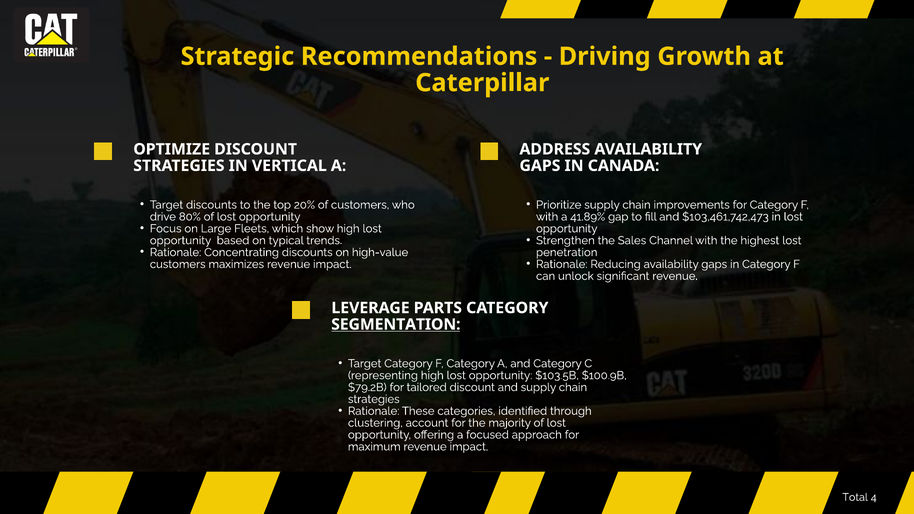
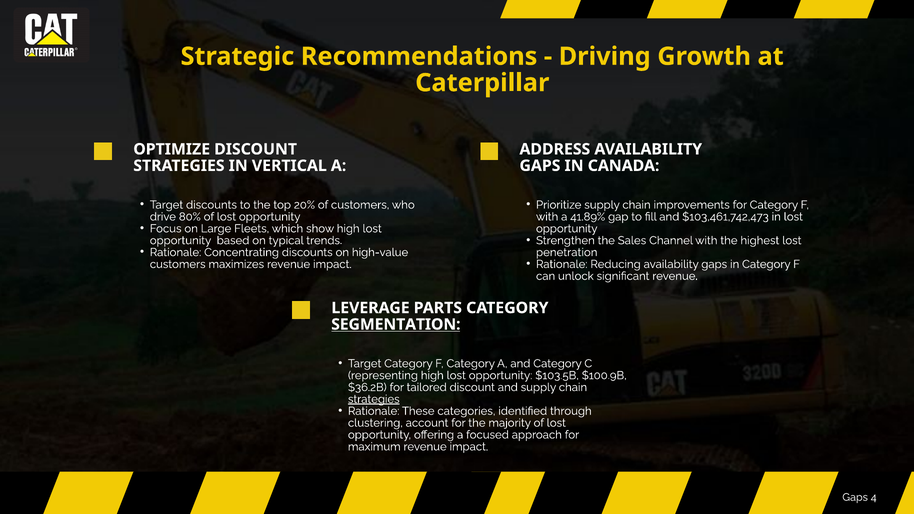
$79.2B: $79.2B -> $36.2B
strategies at (374, 399) underline: none -> present
Total at (855, 497): Total -> Gaps
